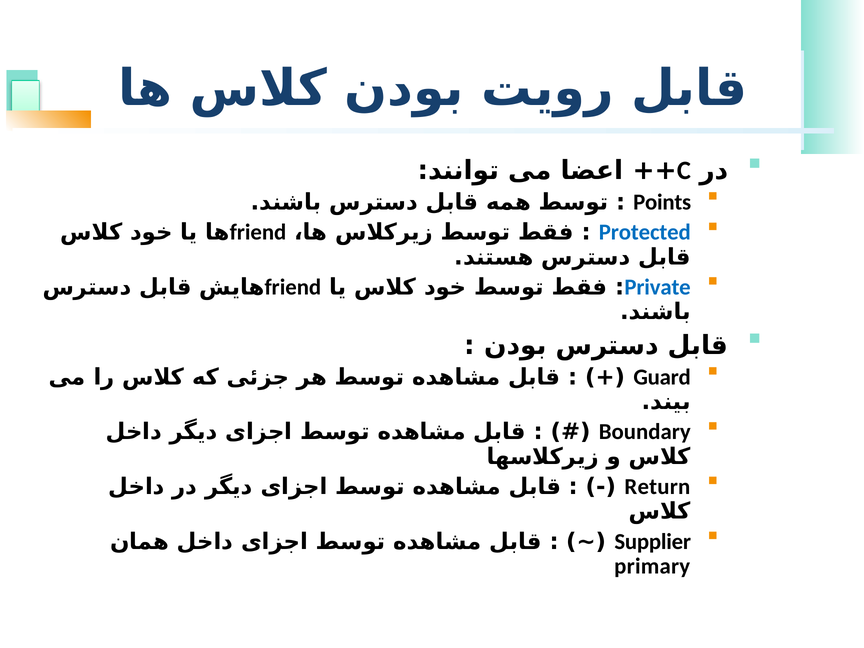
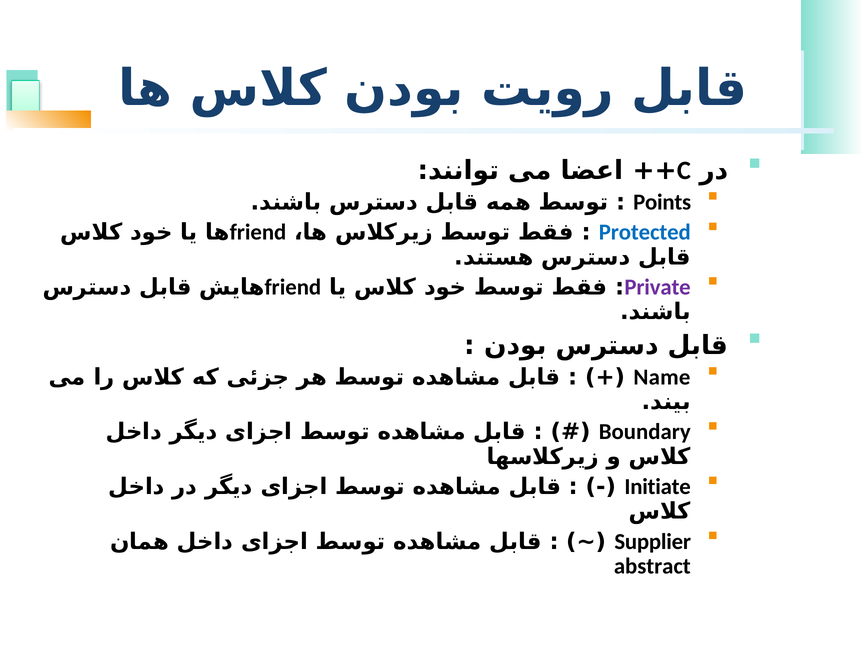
Private colour: blue -> purple
Guard: Guard -> Name
Return: Return -> Initiate
primary: primary -> abstract
